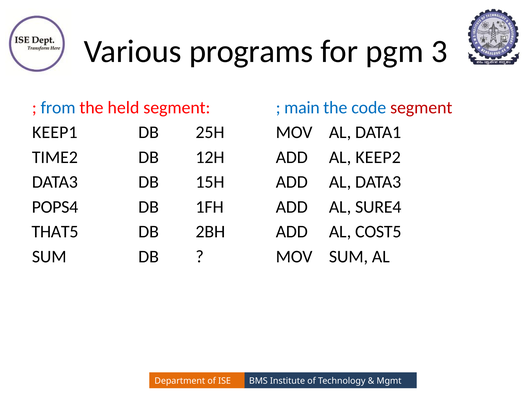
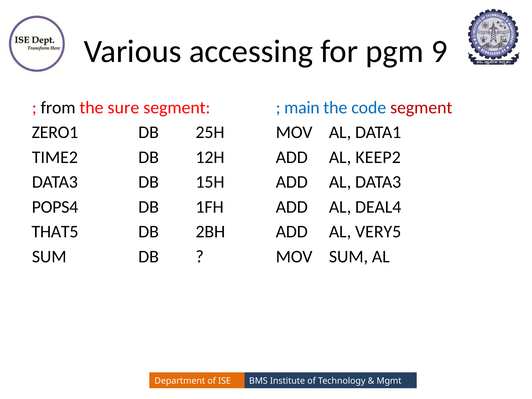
programs: programs -> accessing
3: 3 -> 9
from colour: blue -> black
held: held -> sure
KEEP1: KEEP1 -> ZERO1
SURE4: SURE4 -> DEAL4
COST5: COST5 -> VERY5
